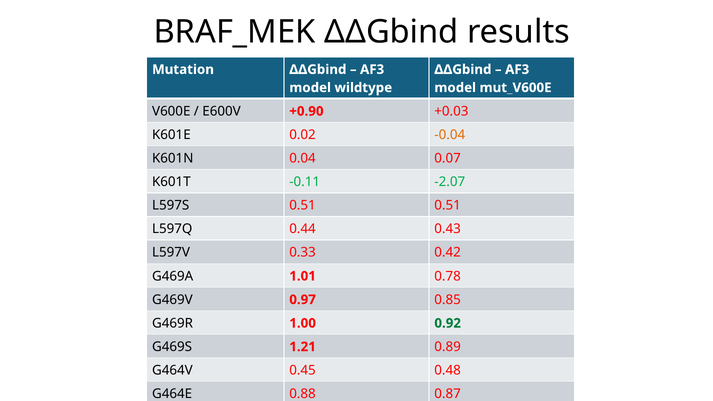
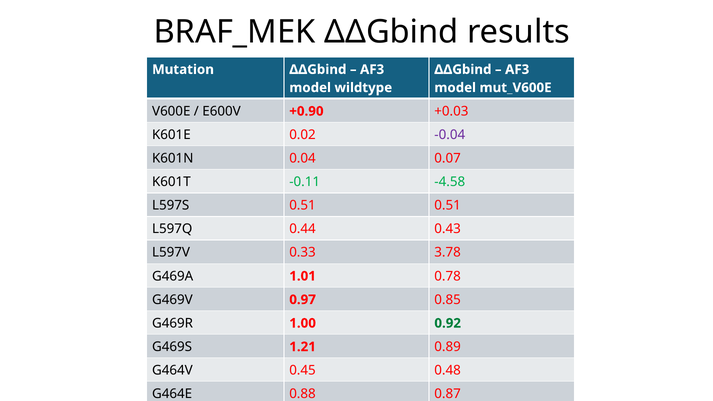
-0.04 colour: orange -> purple
-2.07: -2.07 -> -4.58
0.42: 0.42 -> 3.78
